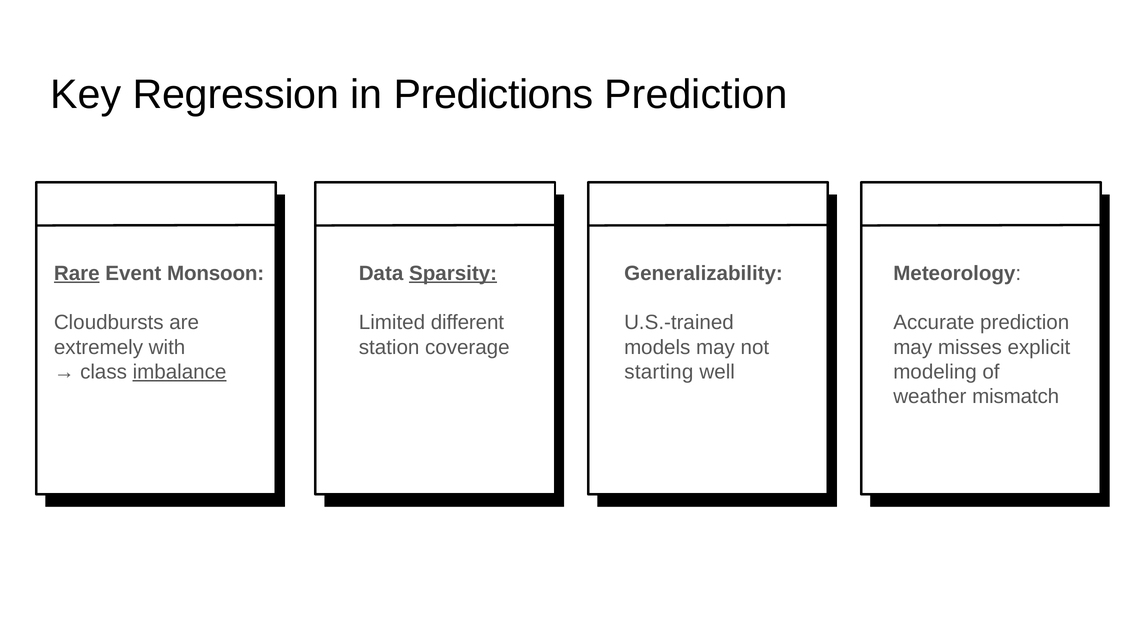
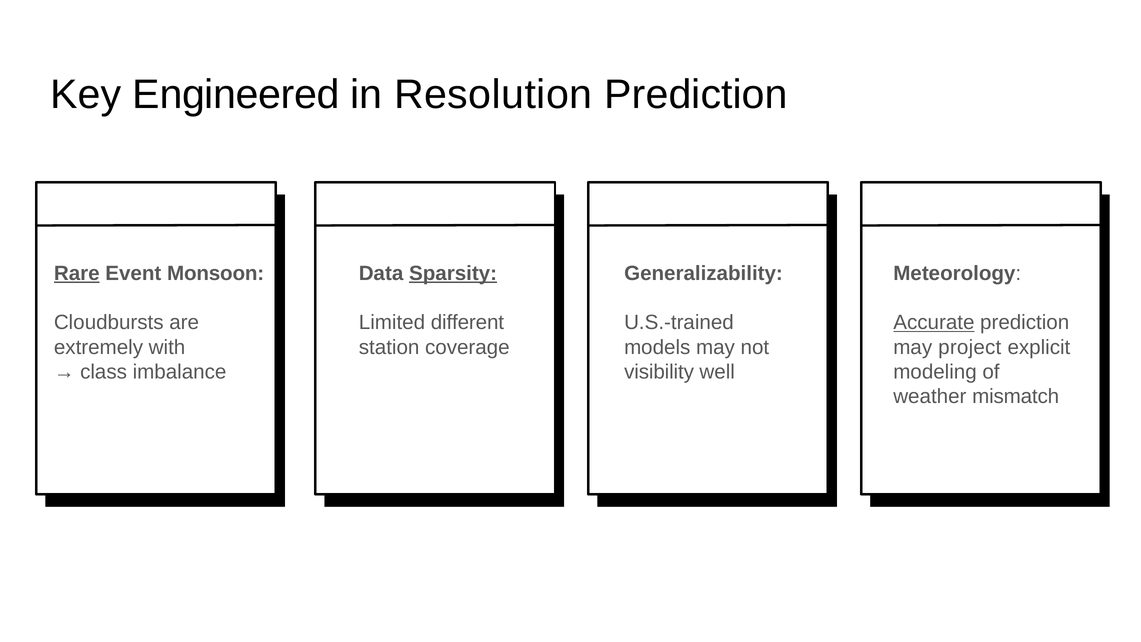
Regression: Regression -> Engineered
Predictions: Predictions -> Resolution
Accurate underline: none -> present
misses: misses -> project
imbalance underline: present -> none
starting: starting -> visibility
